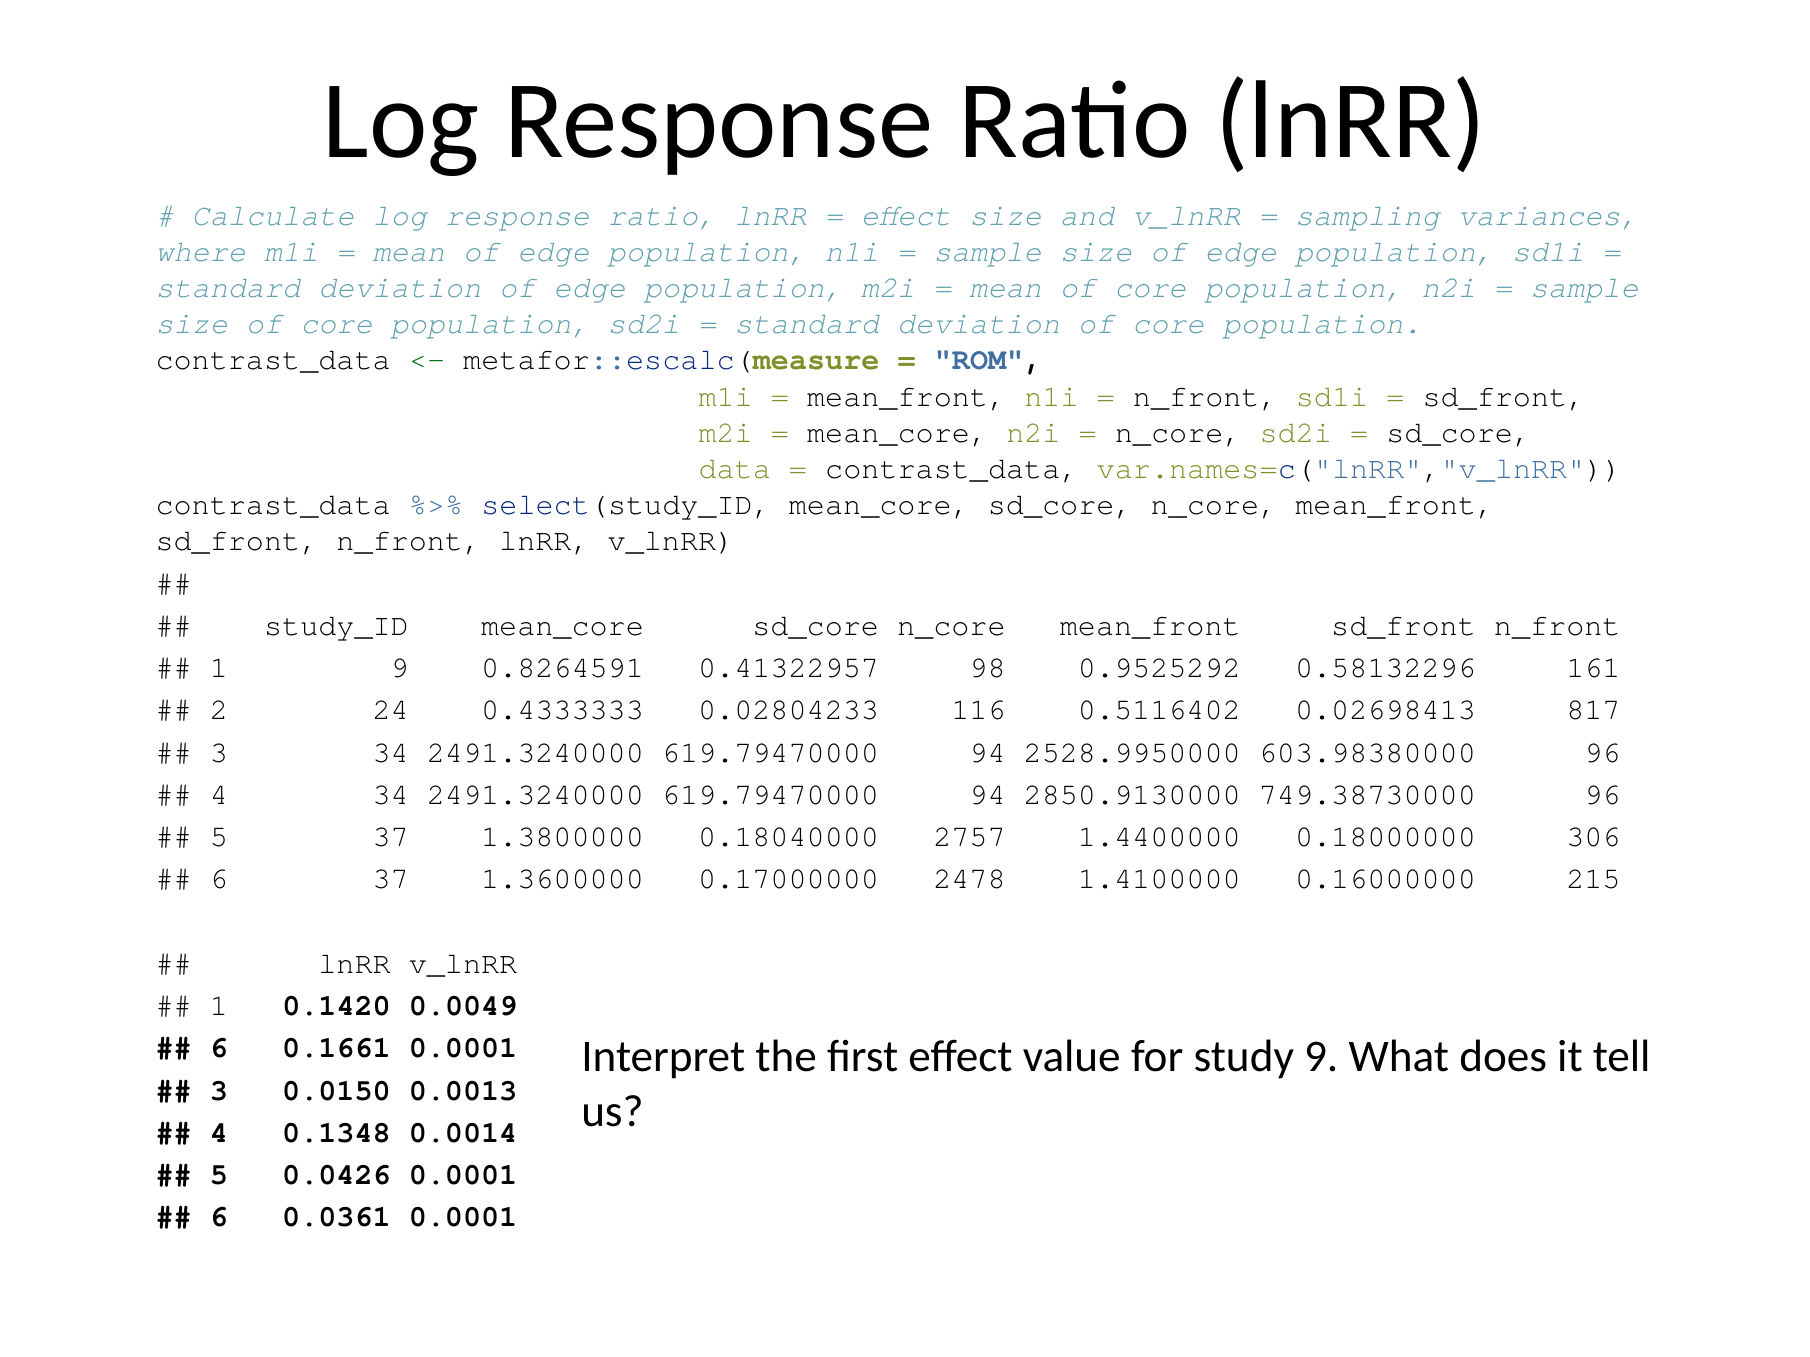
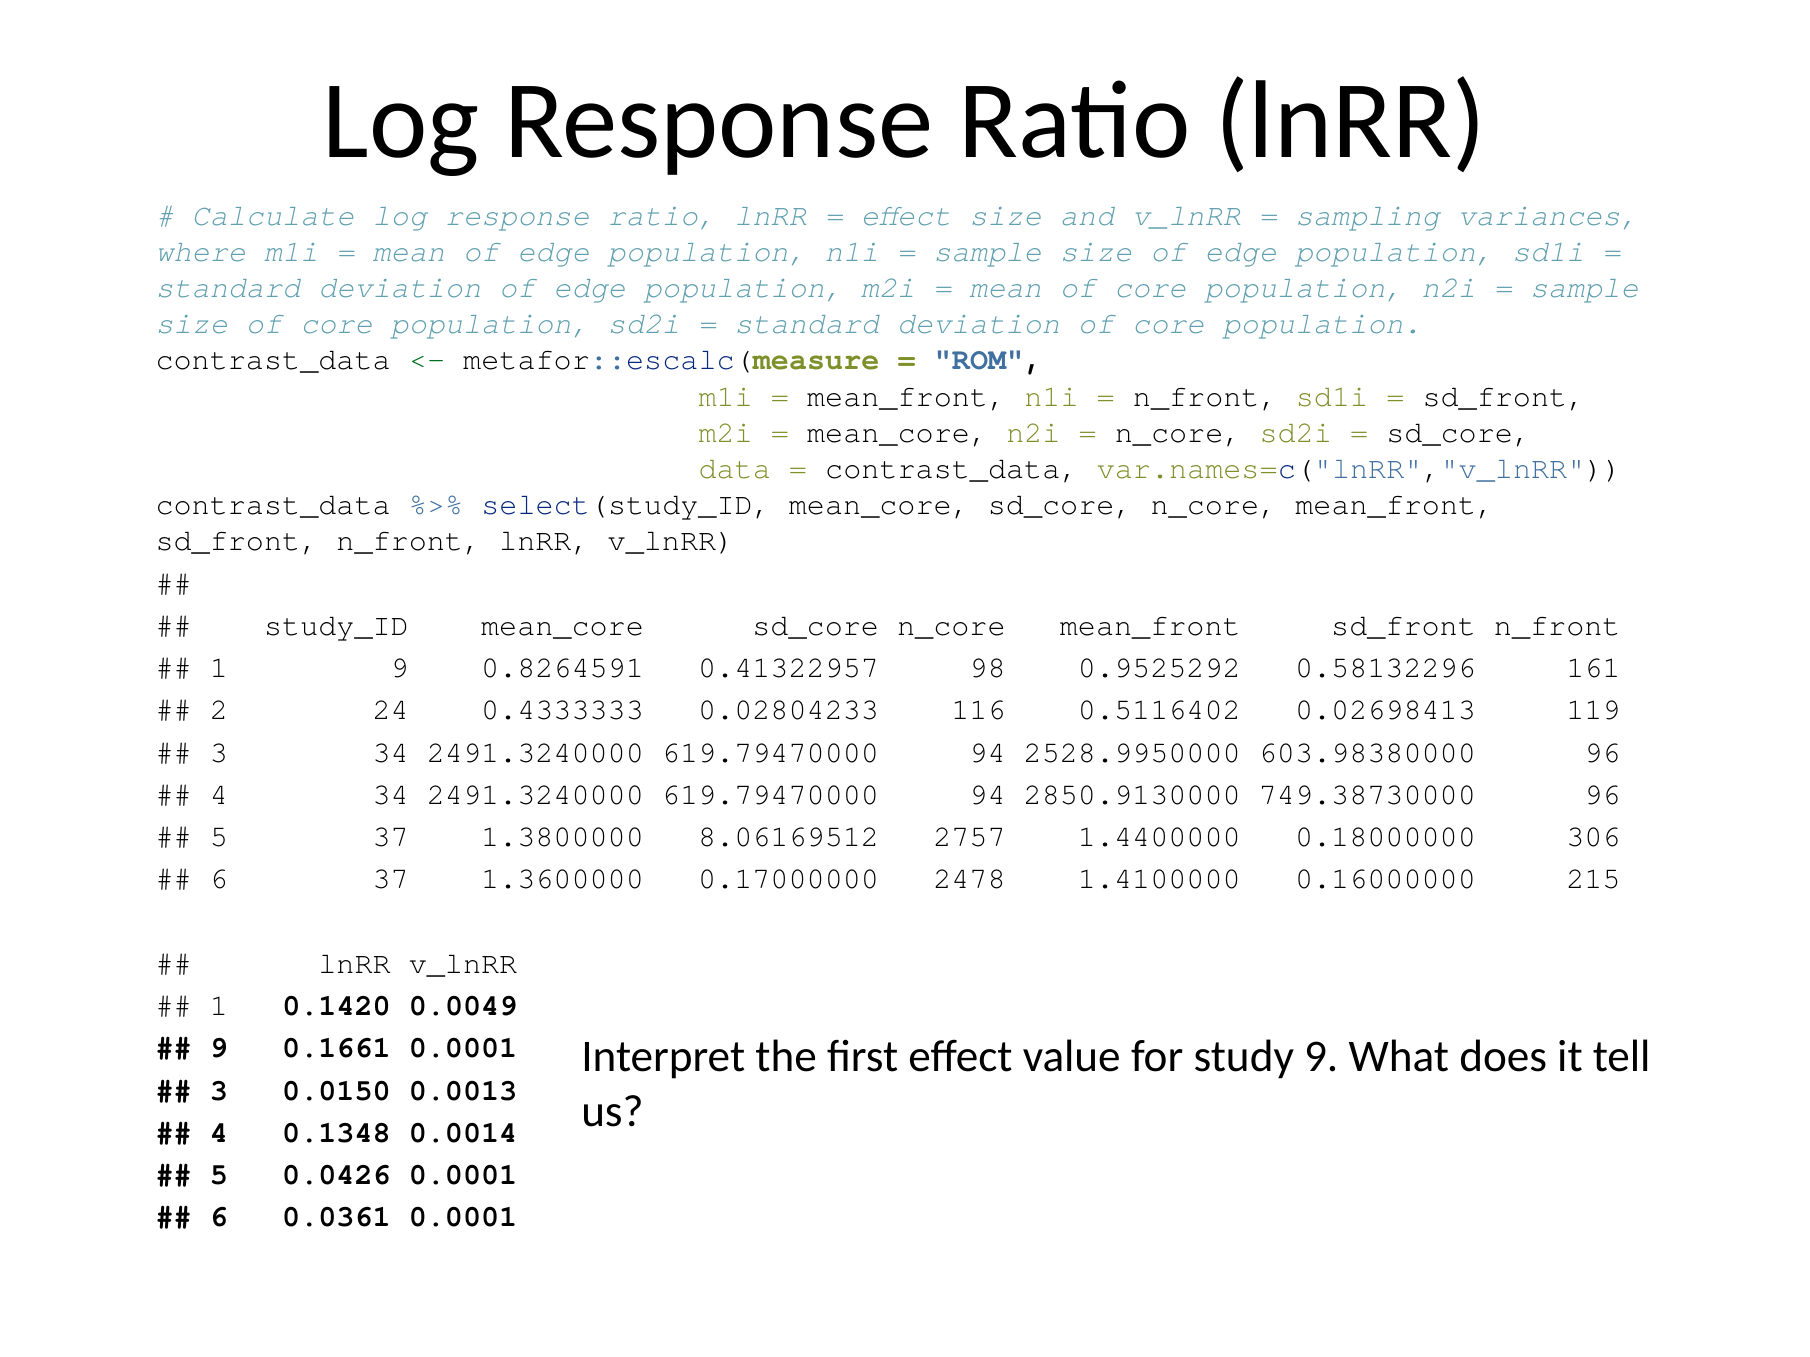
817: 817 -> 119
0.18040000: 0.18040000 -> 8.06169512
6 at (219, 1048): 6 -> 9
